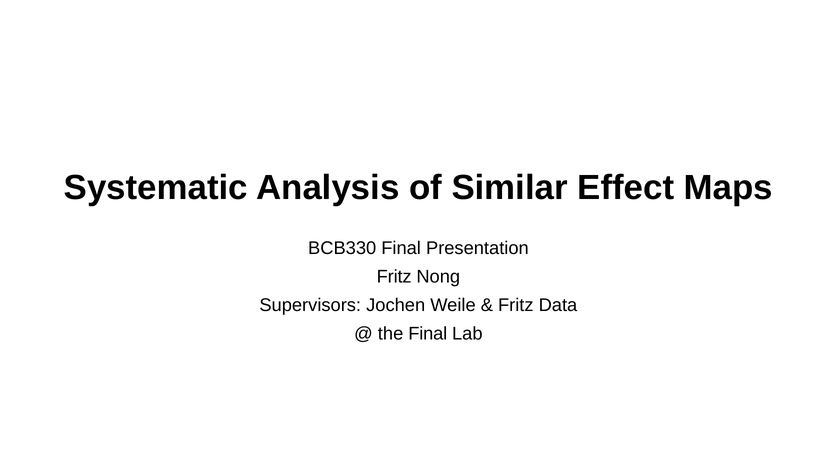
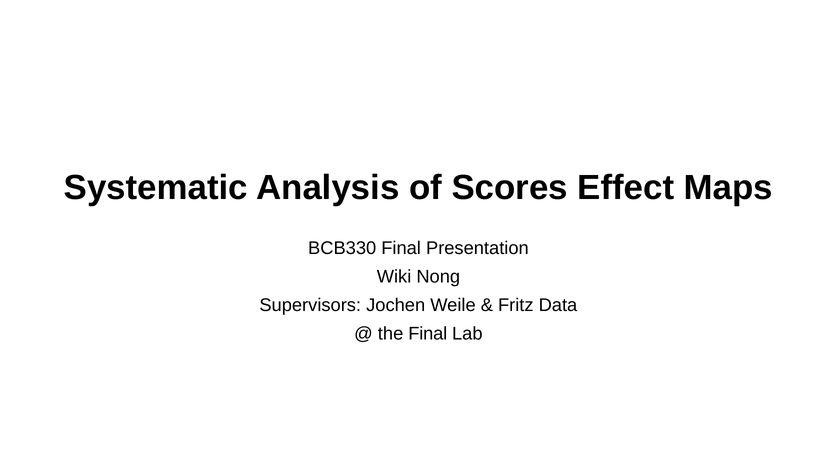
Similar: Similar -> Scores
Fritz at (394, 277): Fritz -> Wiki
